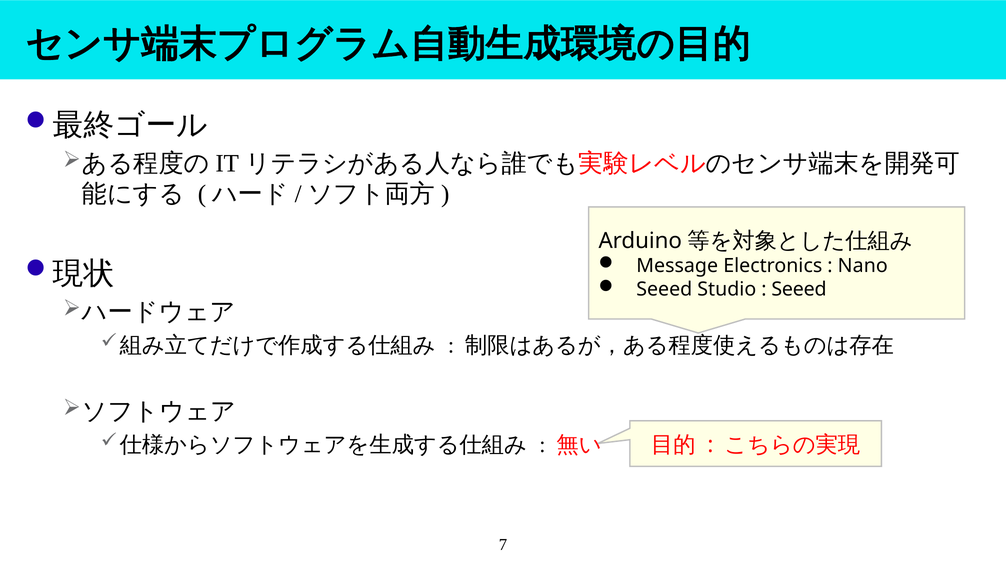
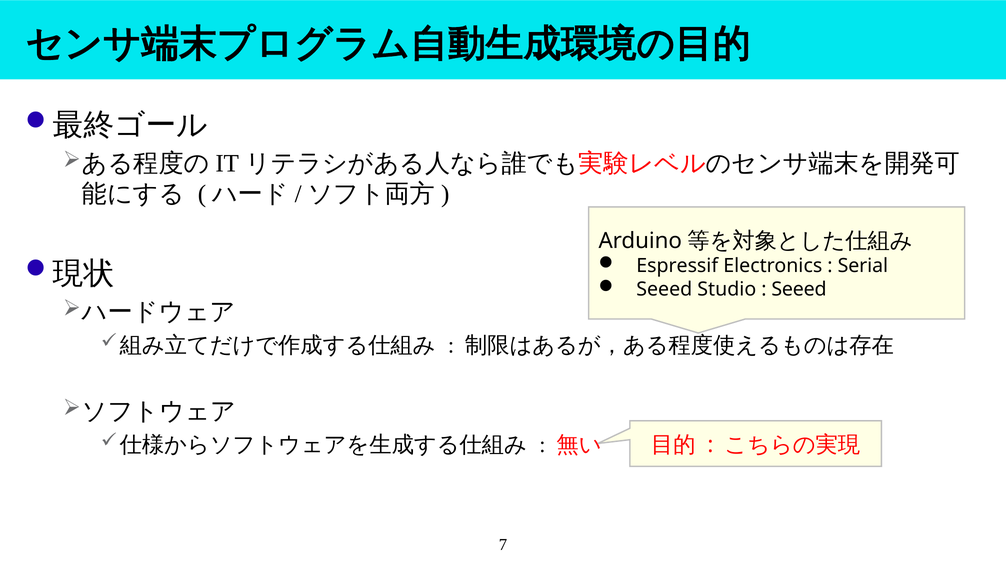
Message: Message -> Espressif
Nano: Nano -> Serial
